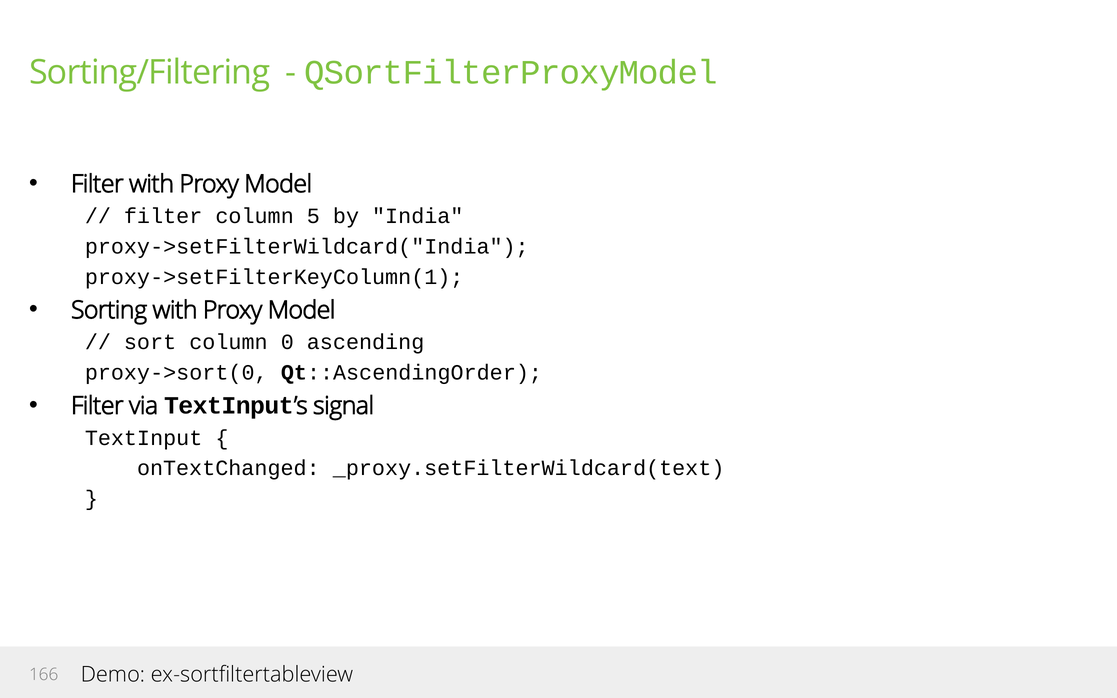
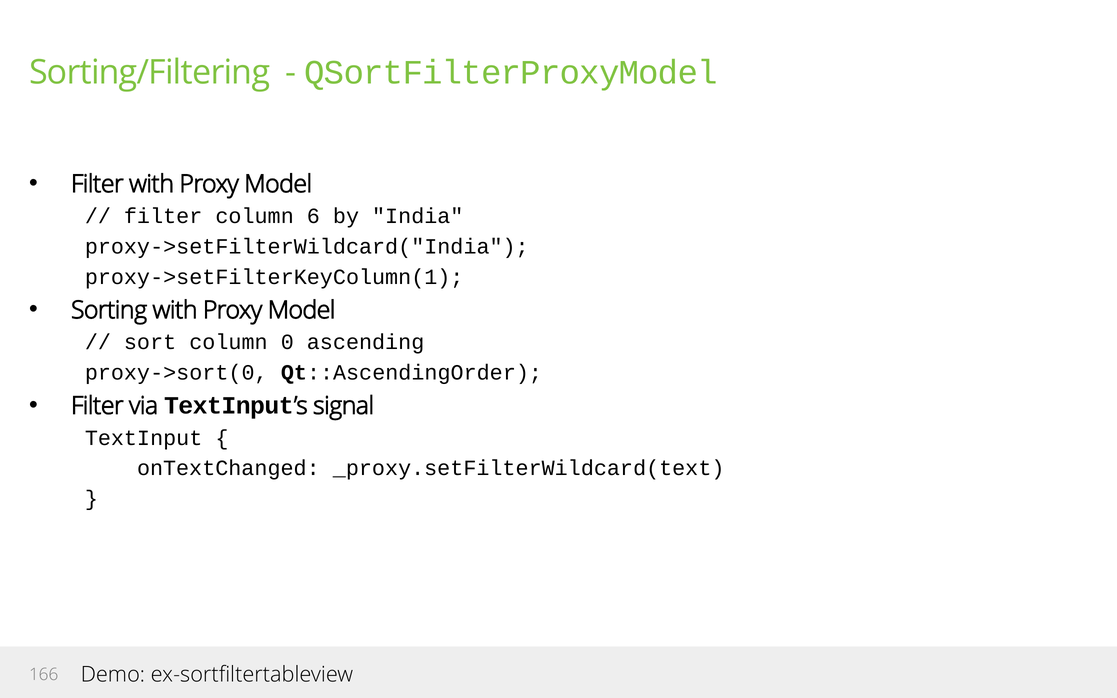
5: 5 -> 6
